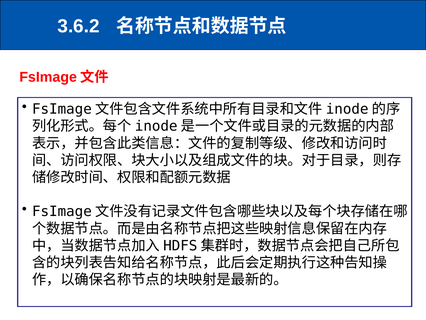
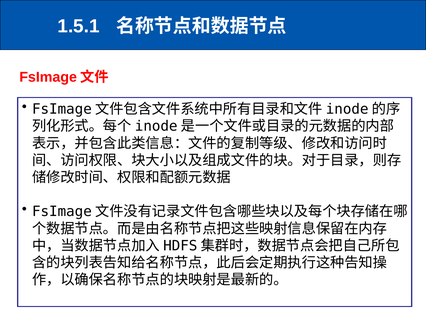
3.6.2: 3.6.2 -> 1.5.1
